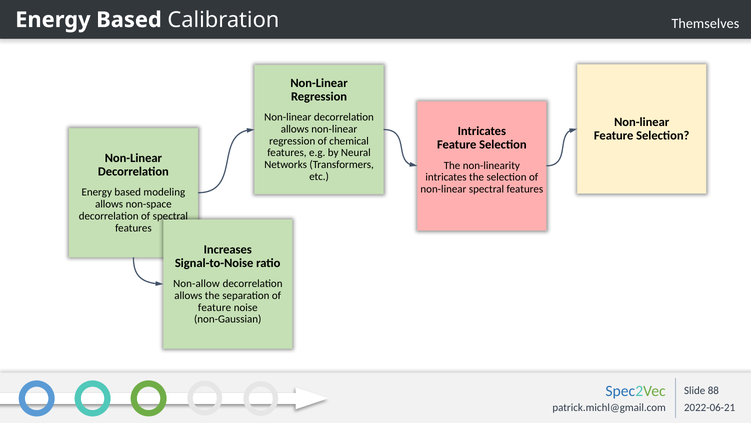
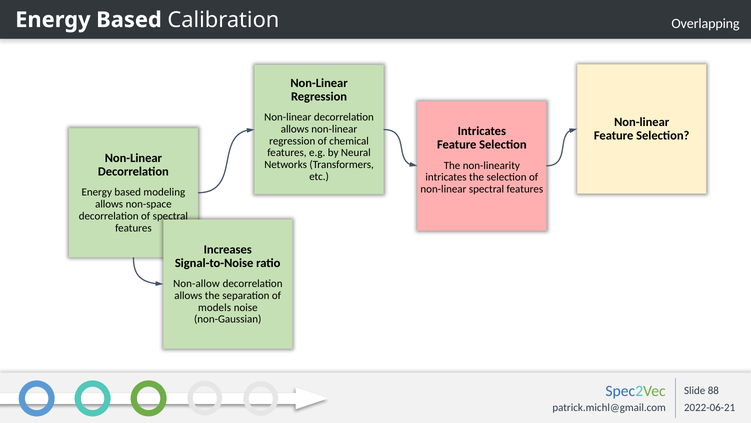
Themselves: Themselves -> Overlapping
feature at (215, 307): feature -> models
